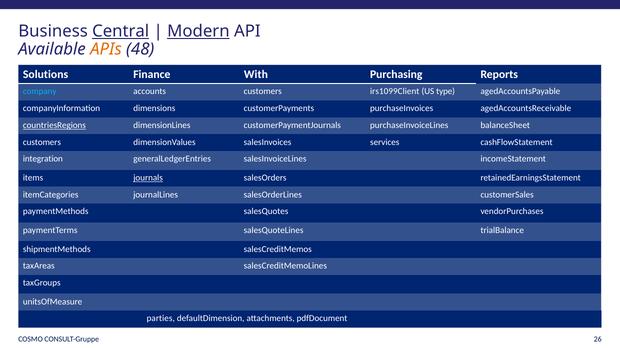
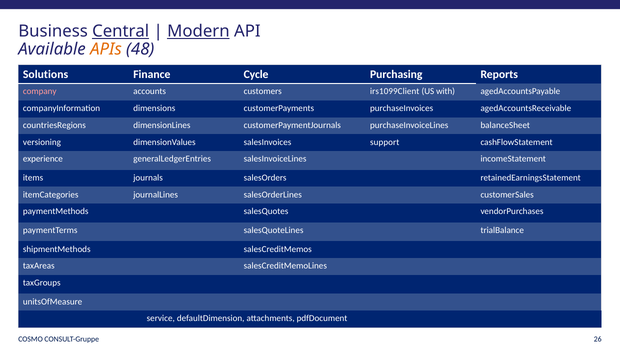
With: With -> Cycle
company colour: light blue -> pink
type: type -> with
countriesRegions underline: present -> none
customers at (42, 142): customers -> versioning
services: services -> support
integration: integration -> experience
journals underline: present -> none
parties: parties -> service
